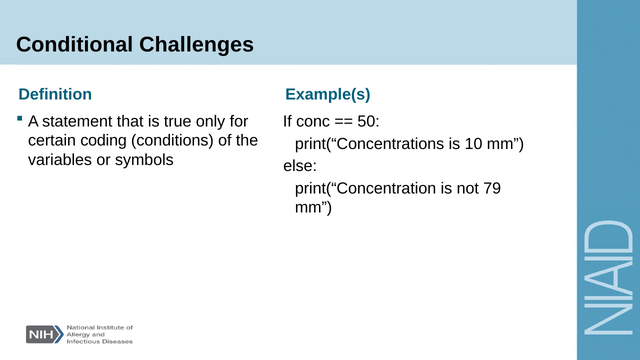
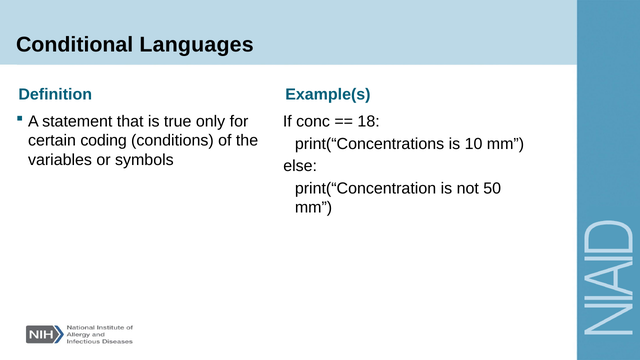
Challenges: Challenges -> Languages
50: 50 -> 18
79: 79 -> 50
